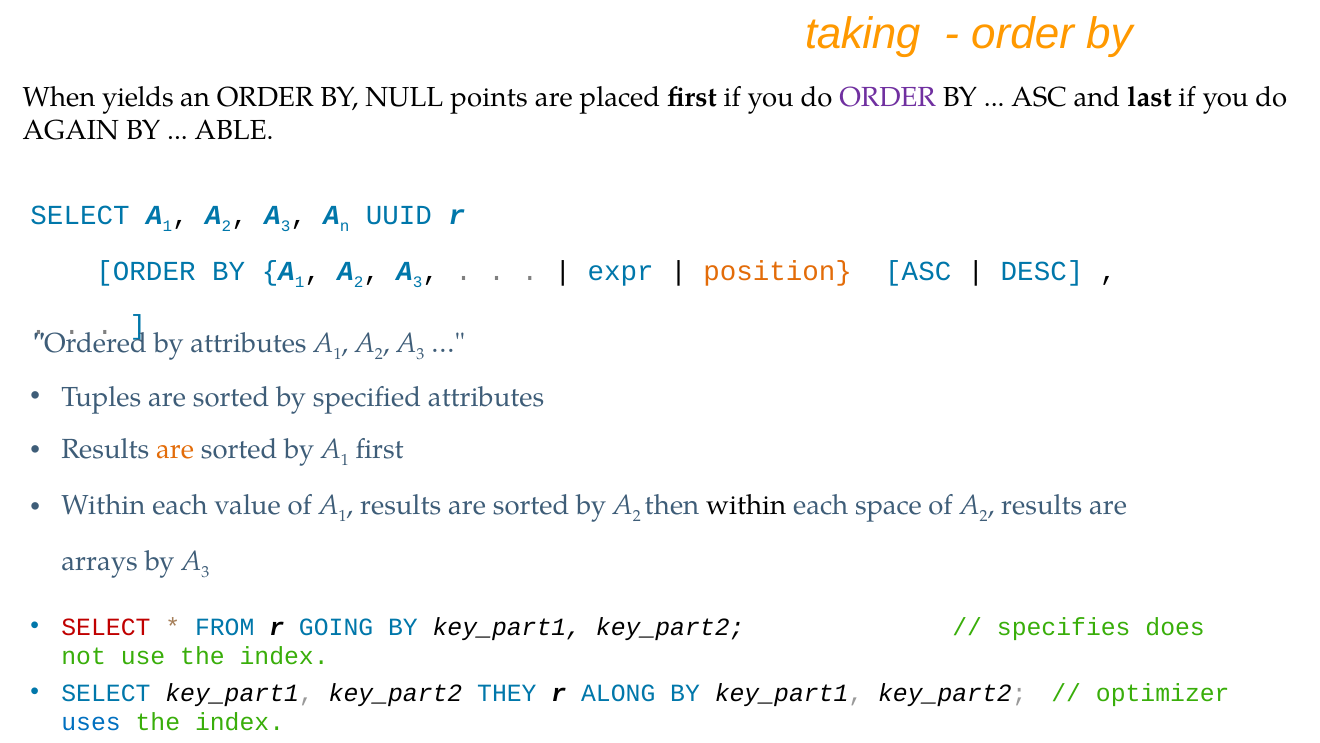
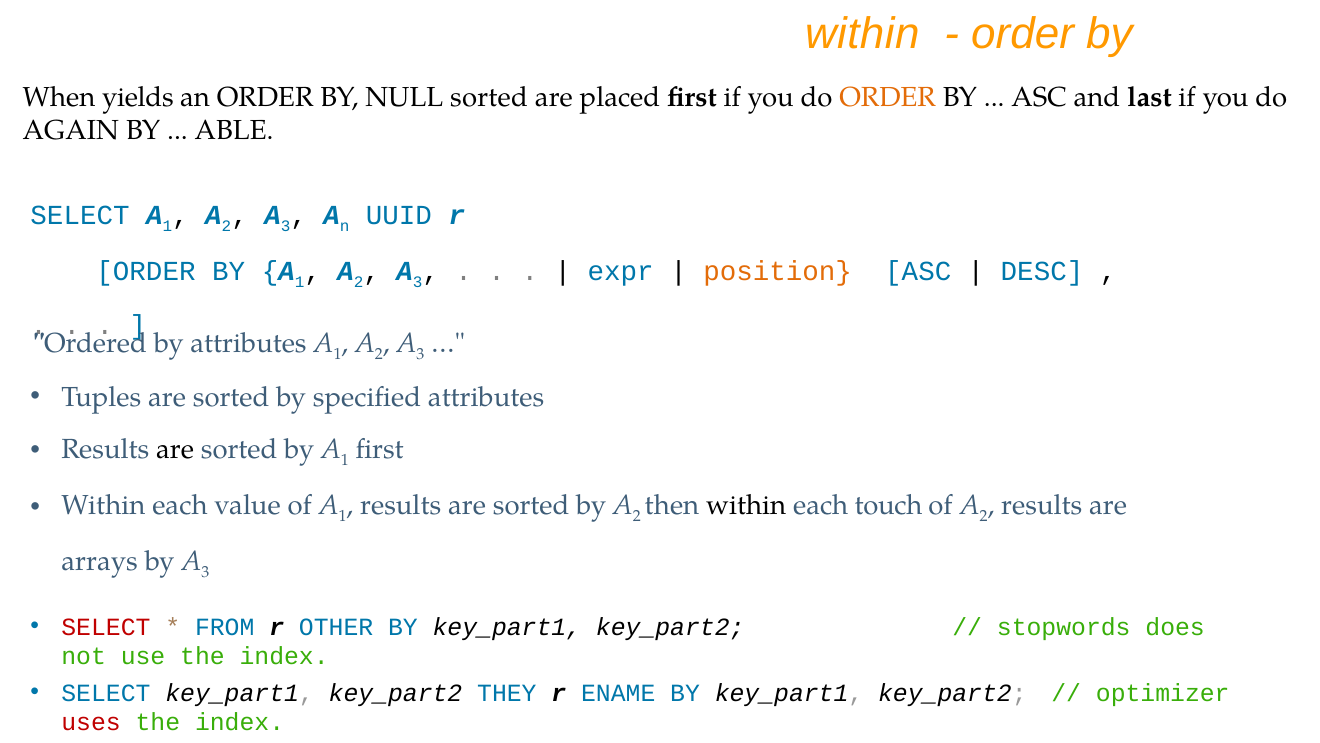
taking at (863, 34): taking -> within
NULL points: points -> sorted
ORDER at (888, 97) colour: purple -> orange
are at (175, 449) colour: orange -> black
space: space -> touch
GOING: GOING -> OTHER
specifies: specifies -> stopwords
ALONG: ALONG -> ENAME
uses colour: blue -> red
